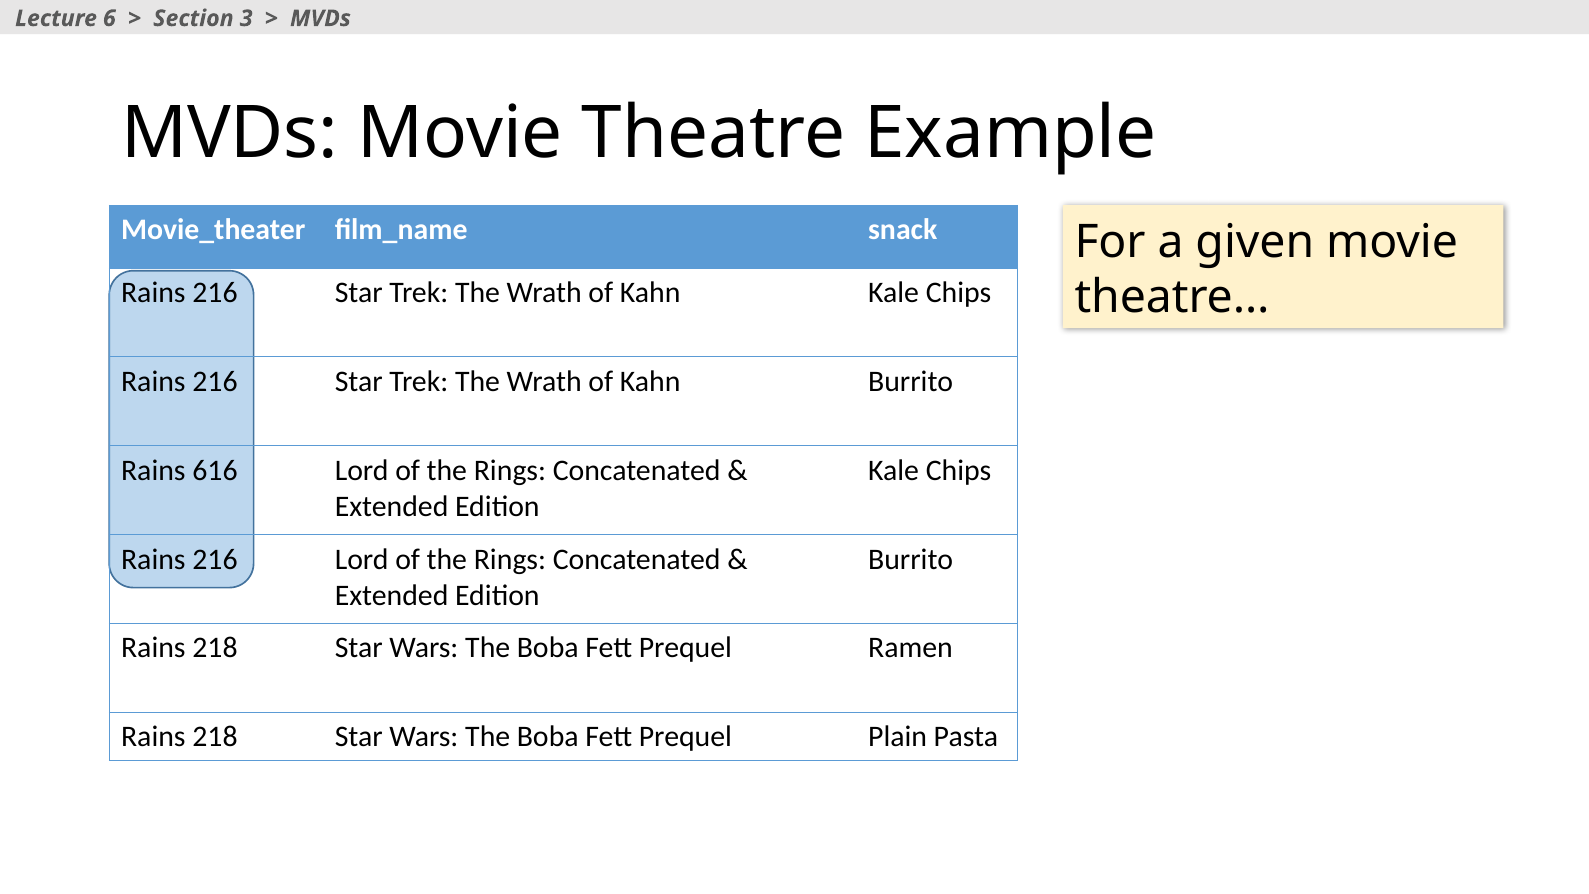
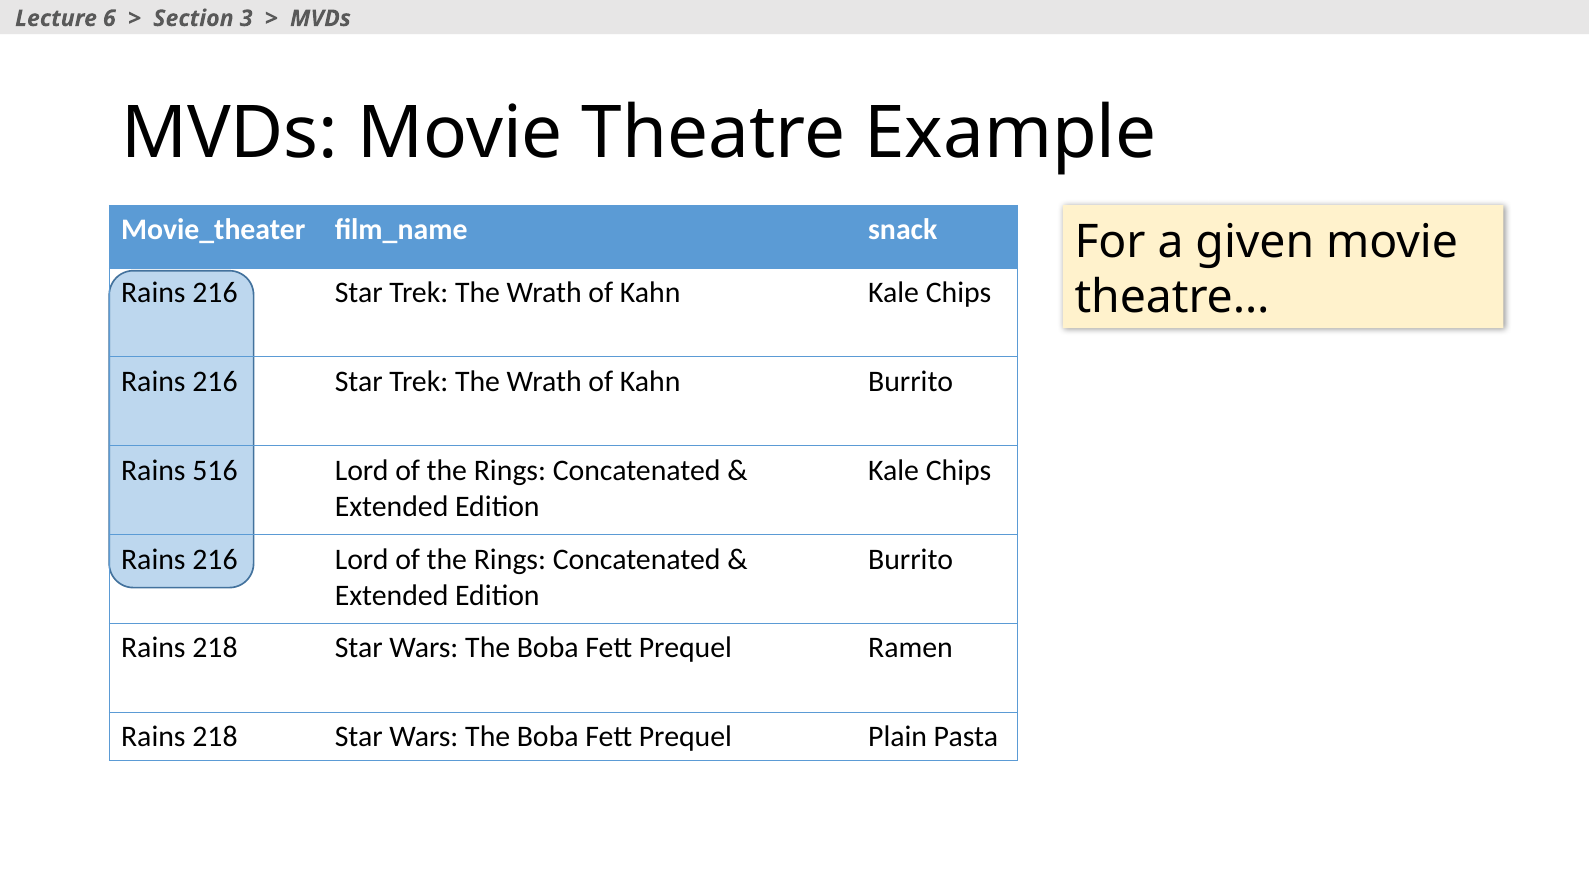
616: 616 -> 516
